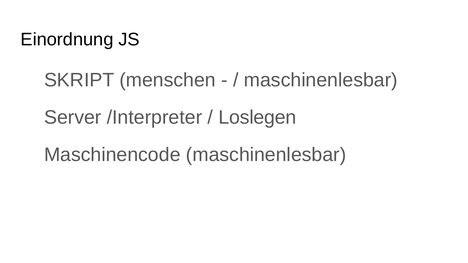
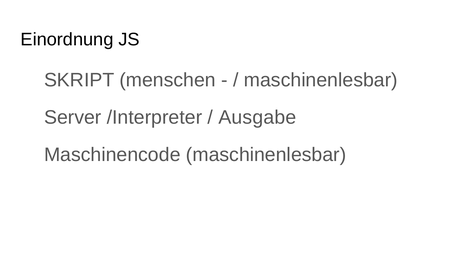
Loslegen: Loslegen -> Ausgabe
